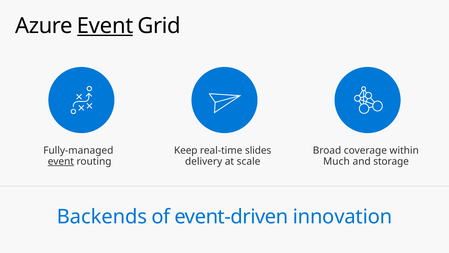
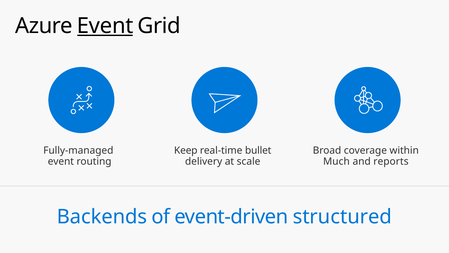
slides: slides -> bullet
event at (61, 161) underline: present -> none
storage: storage -> reports
innovation: innovation -> structured
